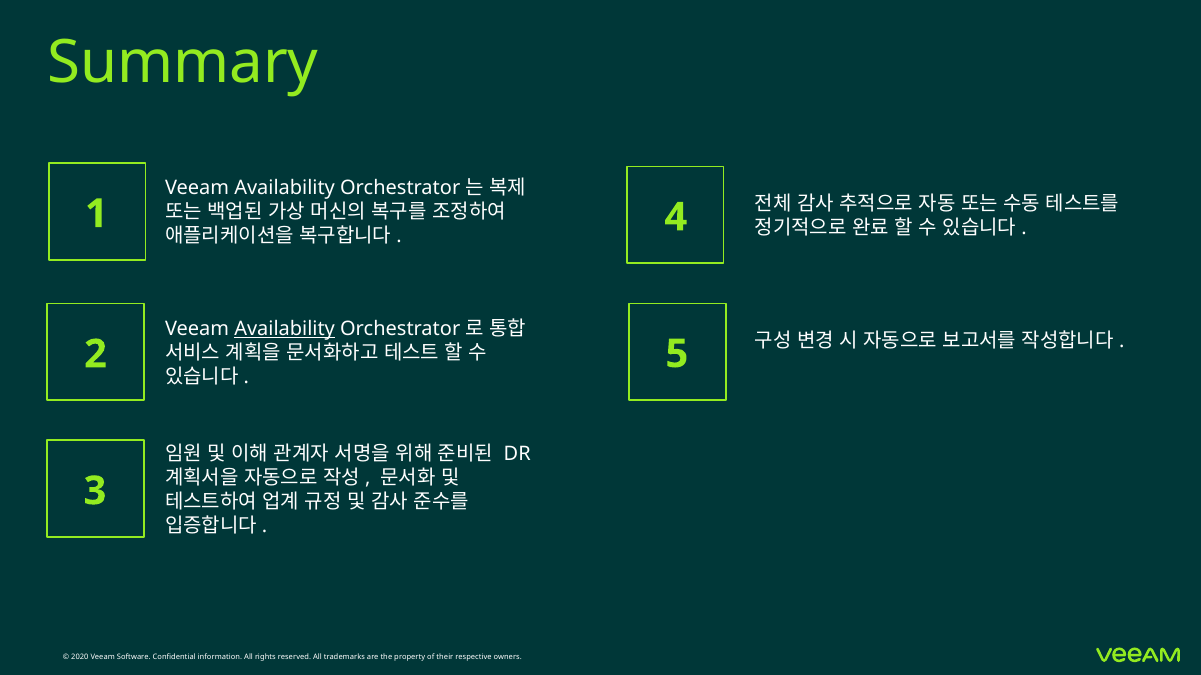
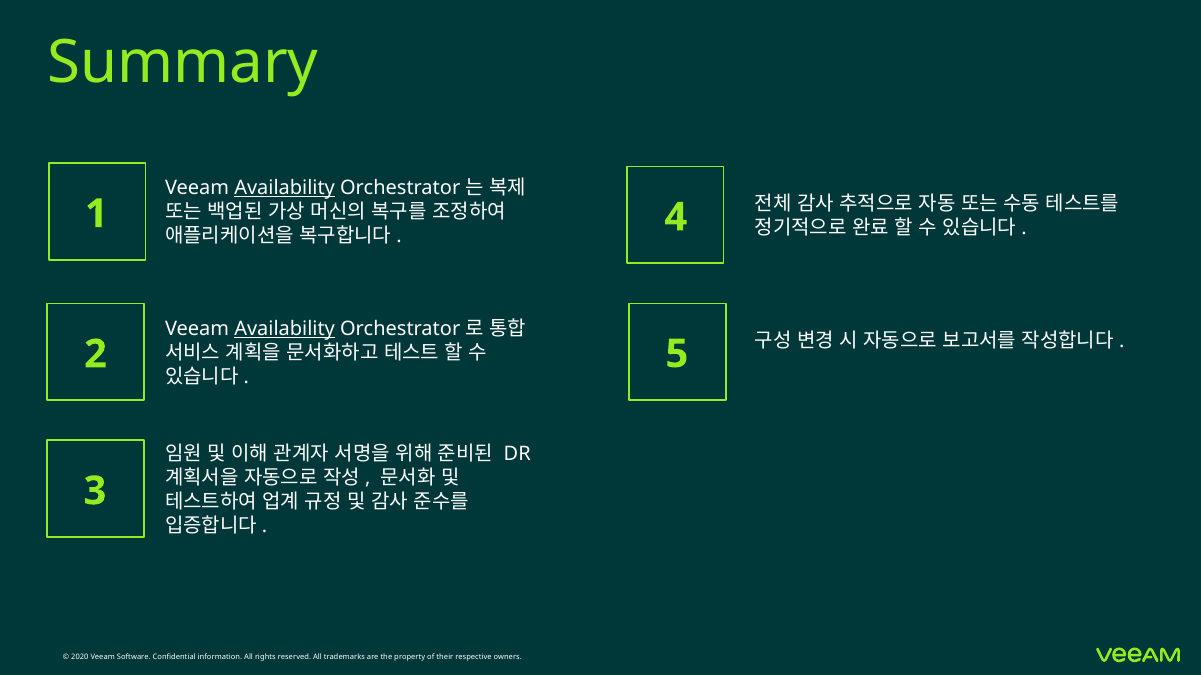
Availability at (285, 188) underline: none -> present
